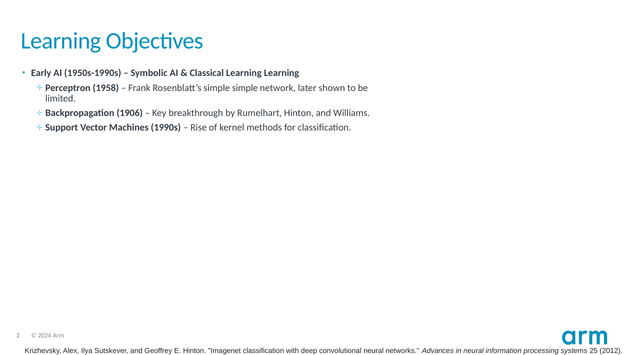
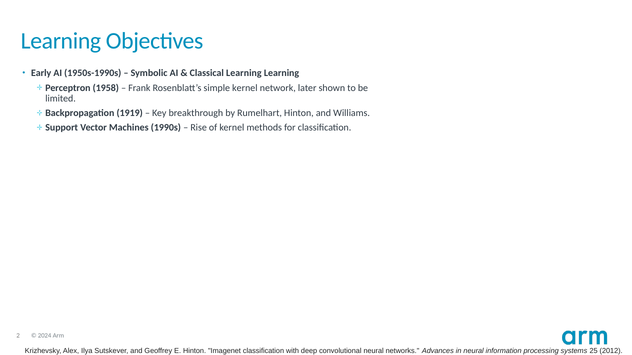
simple simple: simple -> kernel
1906: 1906 -> 1919
